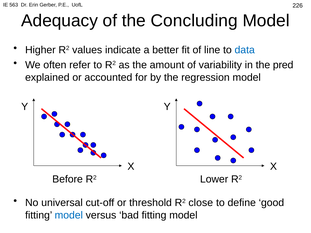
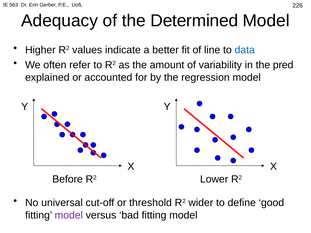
Concluding: Concluding -> Determined
close: close -> wider
model at (69, 215) colour: blue -> purple
